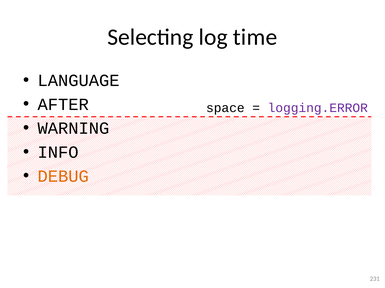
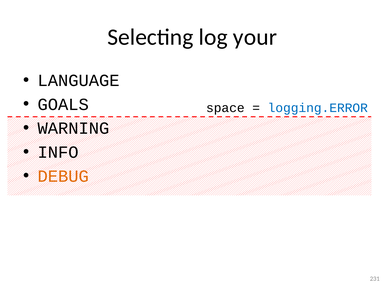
time: time -> your
AFTER: AFTER -> GOALS
logging.ERROR colour: purple -> blue
